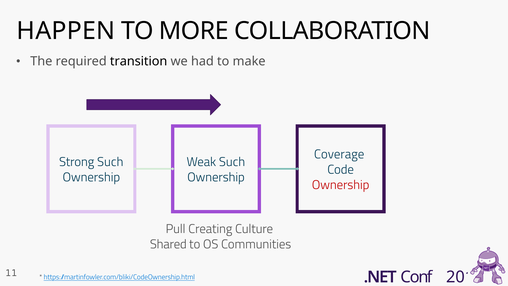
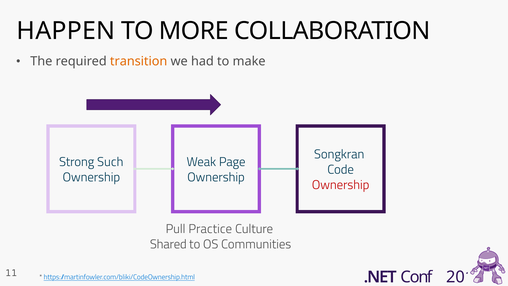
transition colour: black -> orange
Coverage: Coverage -> Songkran
Weak Such: Such -> Page
Creating: Creating -> Practice
